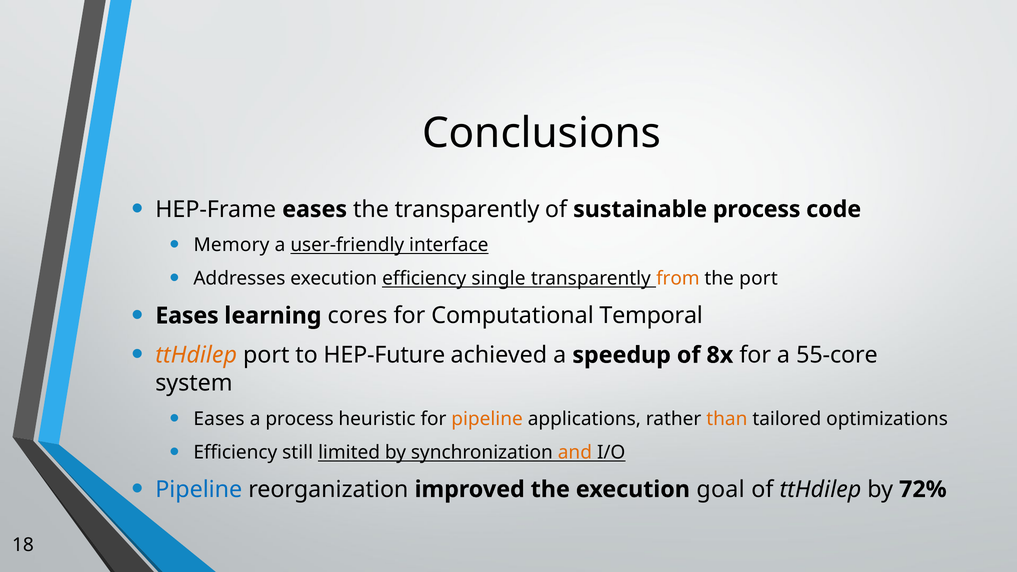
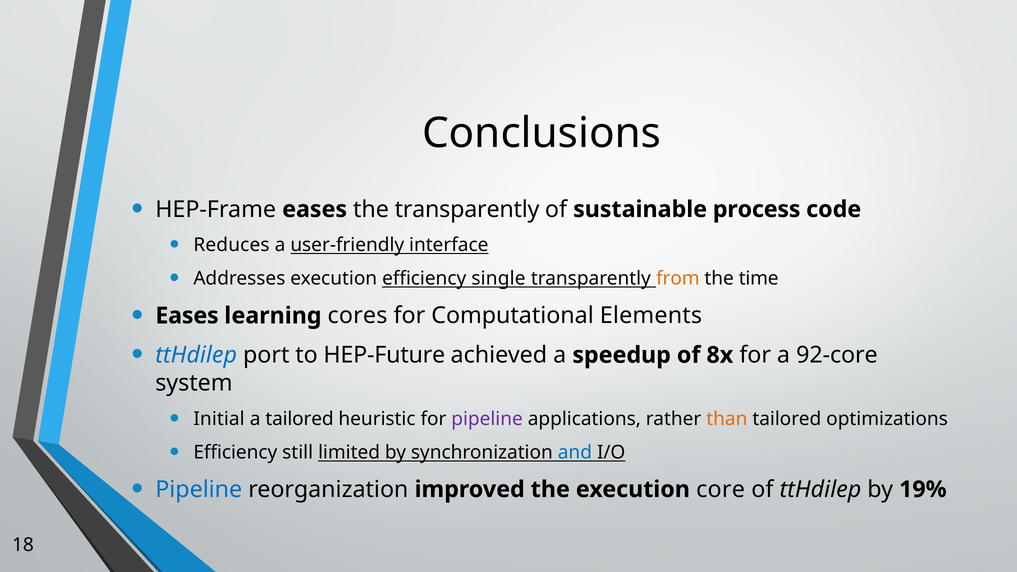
Memory: Memory -> Reduces
the port: port -> time
Temporal: Temporal -> Elements
ttHdilep at (196, 355) colour: orange -> blue
55-core: 55-core -> 92-core
Eases at (219, 419): Eases -> Initial
a process: process -> tailored
pipeline at (487, 419) colour: orange -> purple
and colour: orange -> blue
goal: goal -> core
72%: 72% -> 19%
